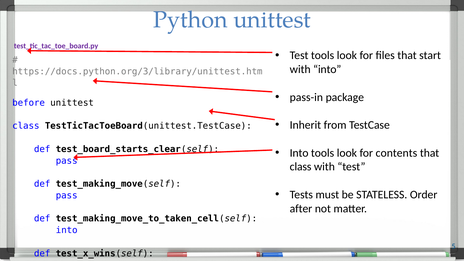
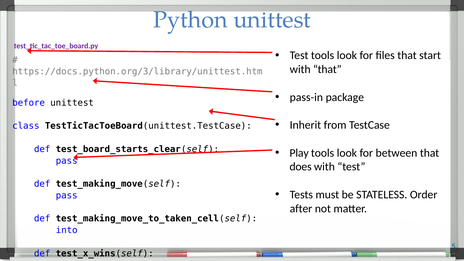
with into: into -> that
Into at (299, 153): Into -> Play
contents: contents -> between
class at (301, 167): class -> does
